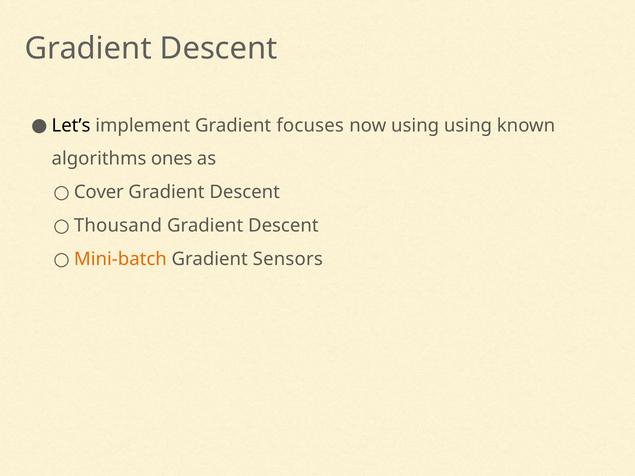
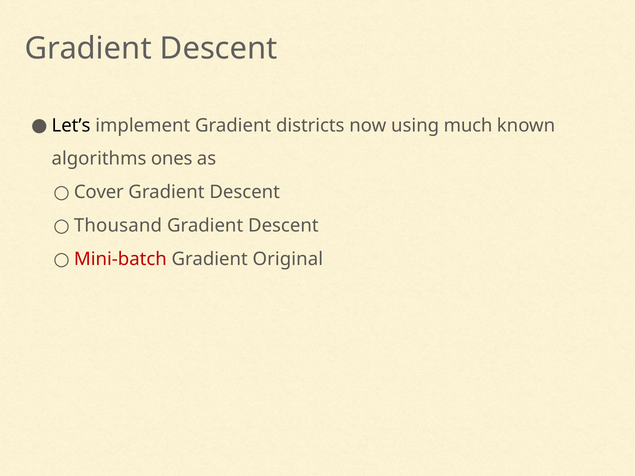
focuses: focuses -> districts
using using: using -> much
Mini-batch colour: orange -> red
Sensors: Sensors -> Original
